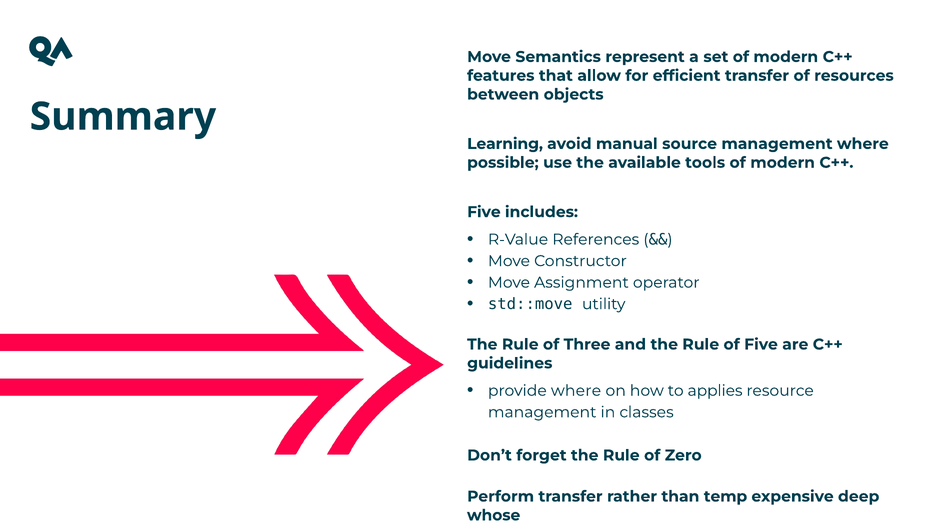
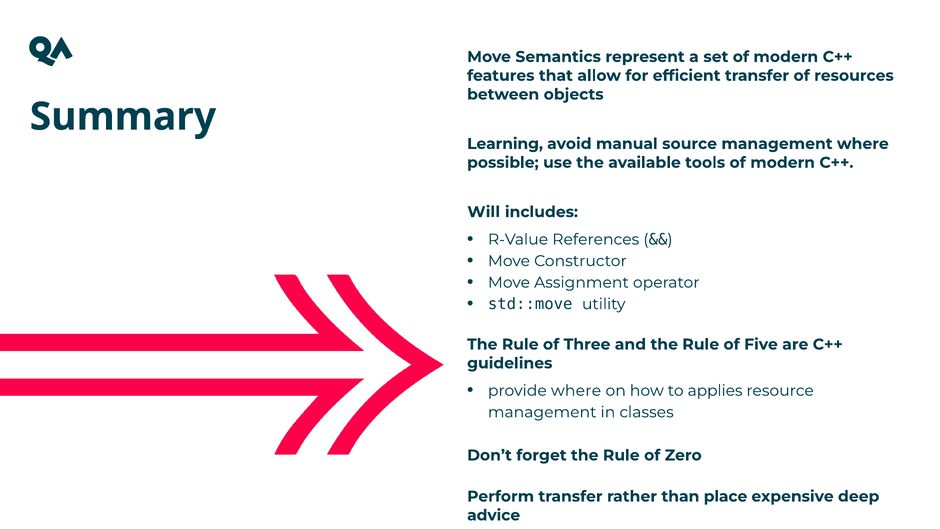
Five at (484, 212): Five -> Will
temp: temp -> place
whose: whose -> advice
